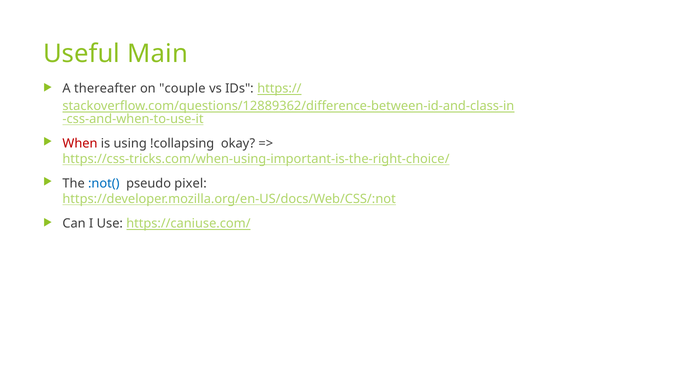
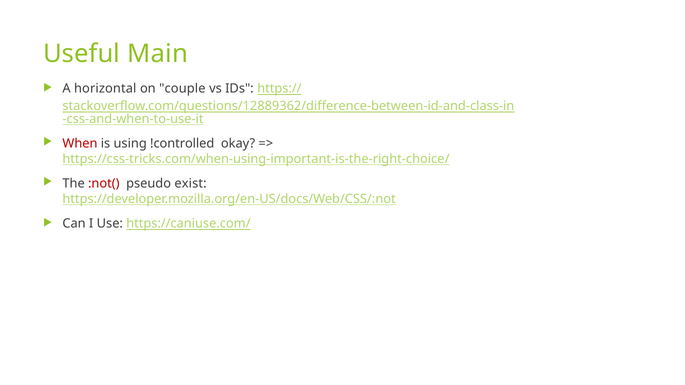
thereafter: thereafter -> horizontal
!collapsing: !collapsing -> !controlled
:not( colour: blue -> red
pixel: pixel -> exist
